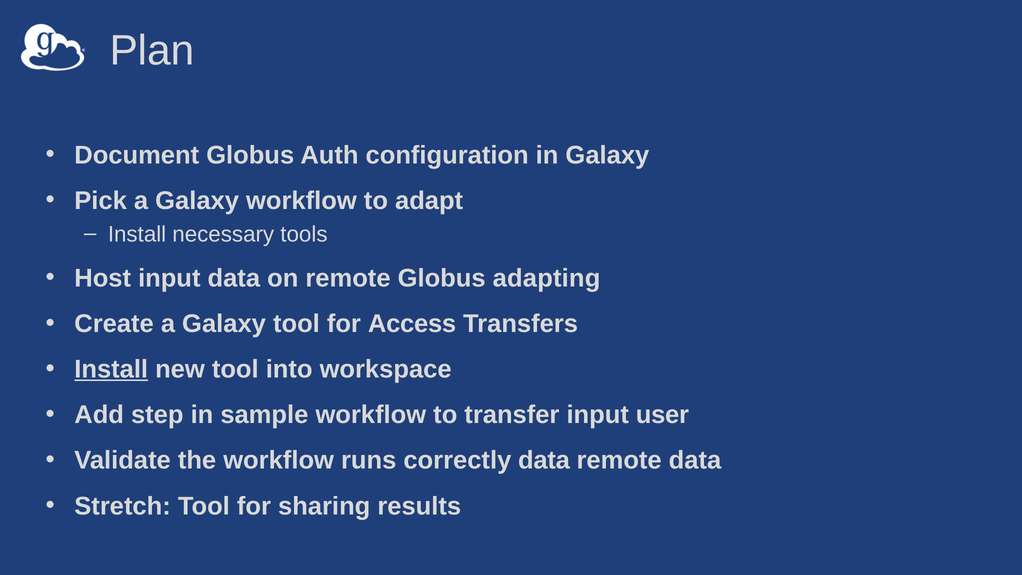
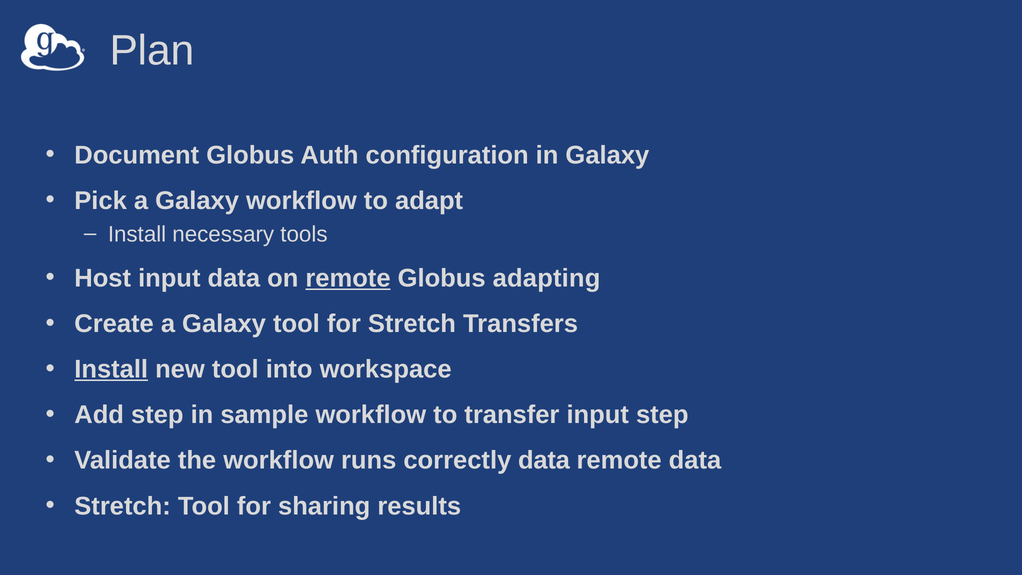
remote at (348, 278) underline: none -> present
for Access: Access -> Stretch
input user: user -> step
